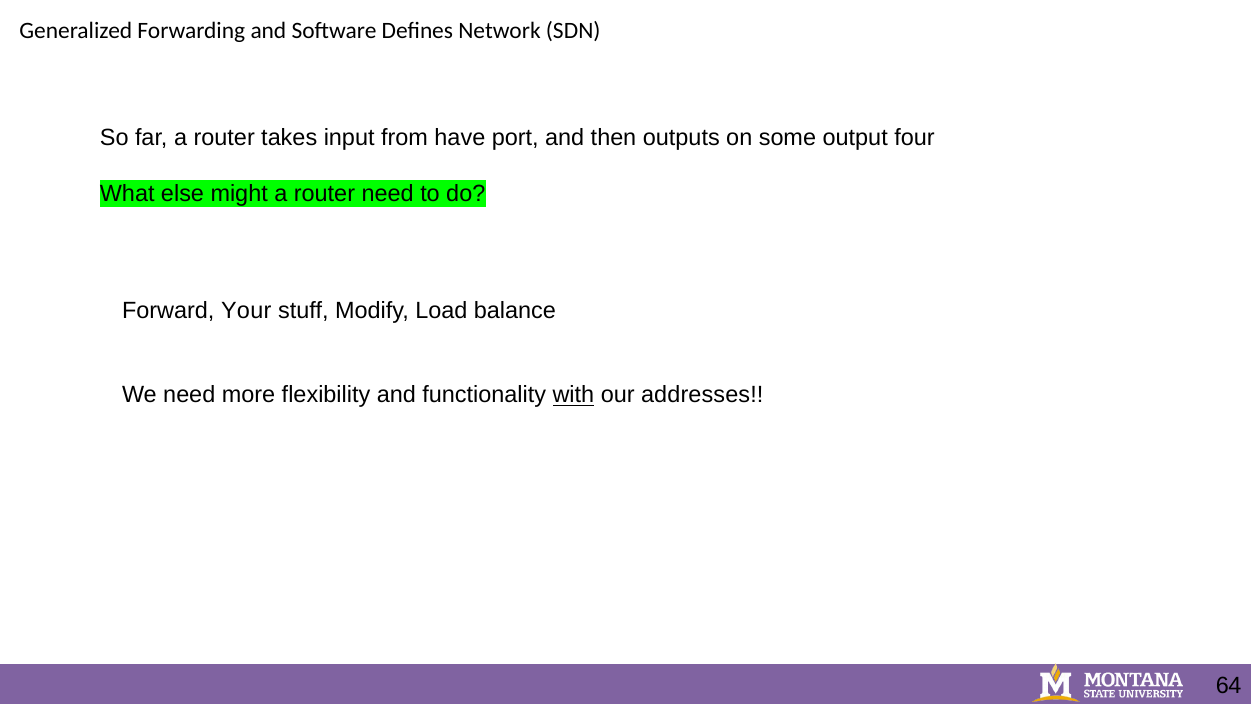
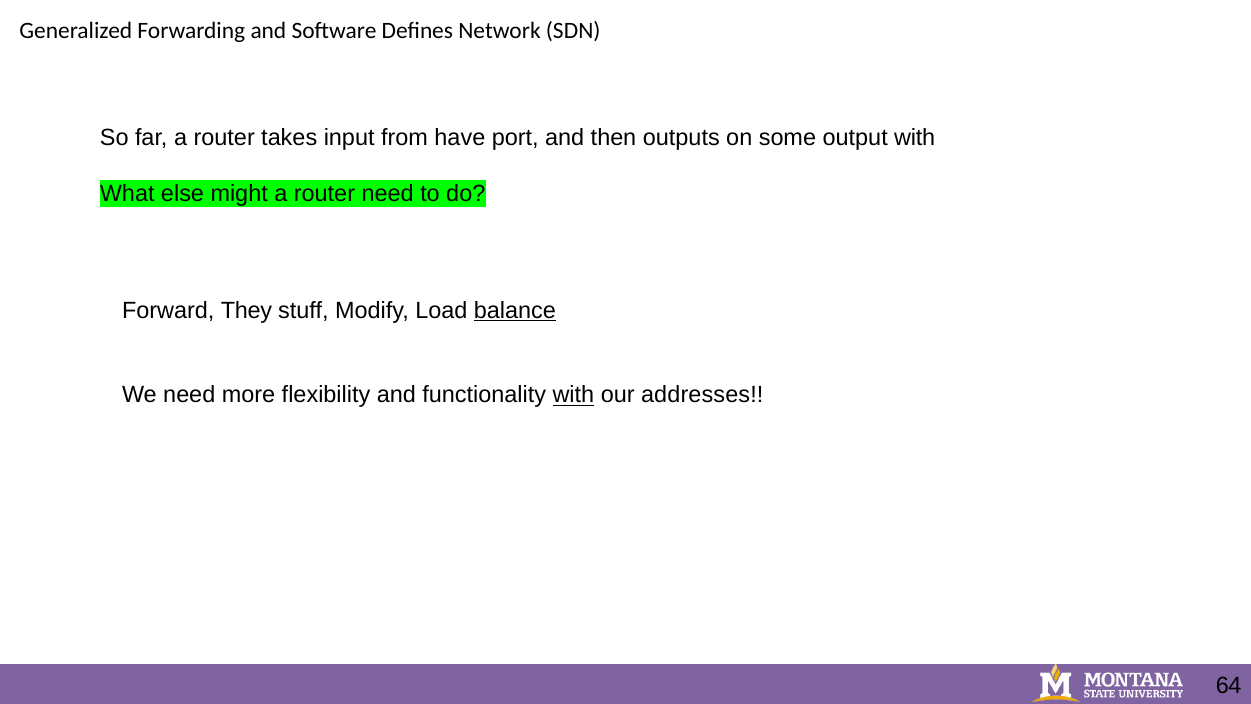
output four: four -> with
Your: Your -> They
balance underline: none -> present
